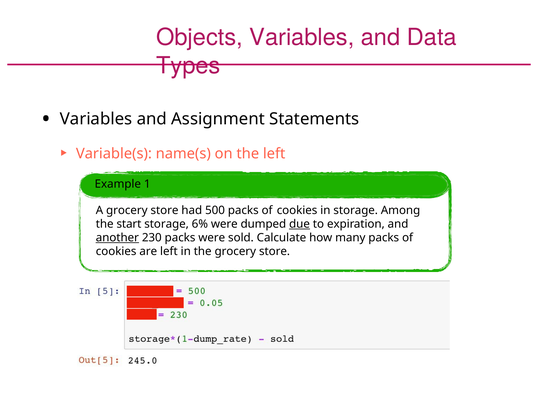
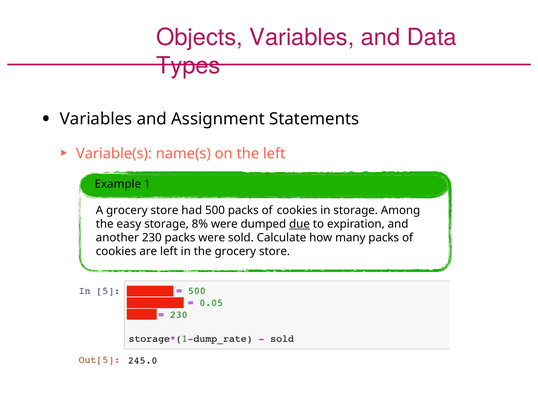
start: start -> easy
6%: 6% -> 8%
another underline: present -> none
